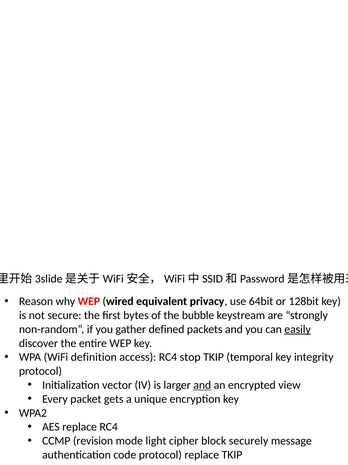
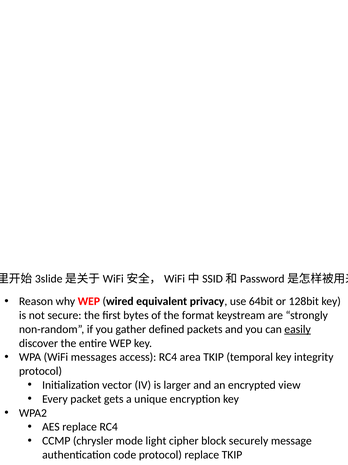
bubble: bubble -> format
definition: definition -> messages
stop: stop -> area
and at (202, 384) underline: present -> none
revision: revision -> chrysler
